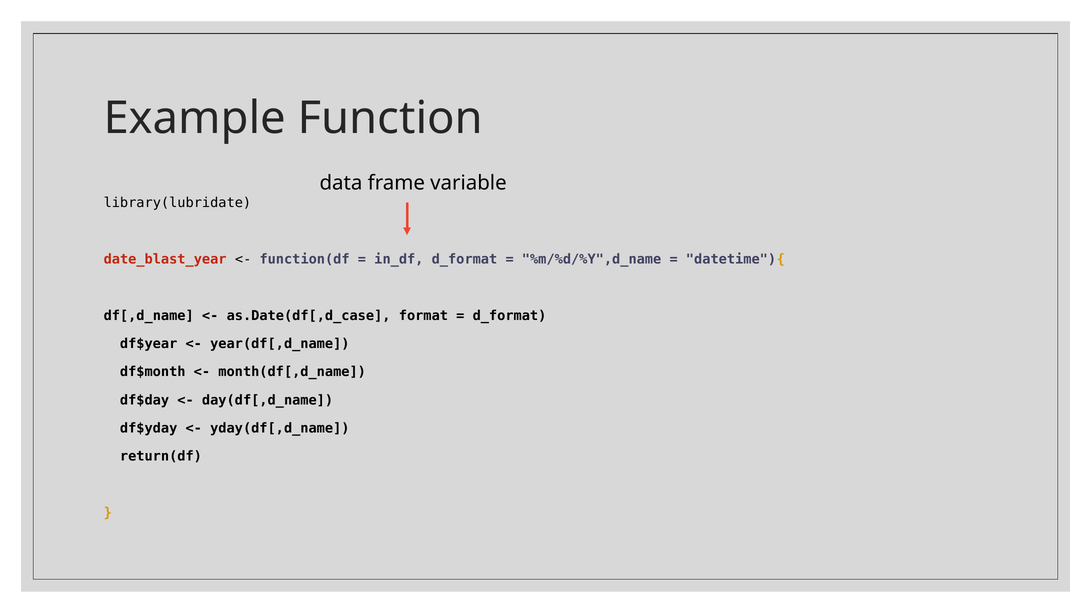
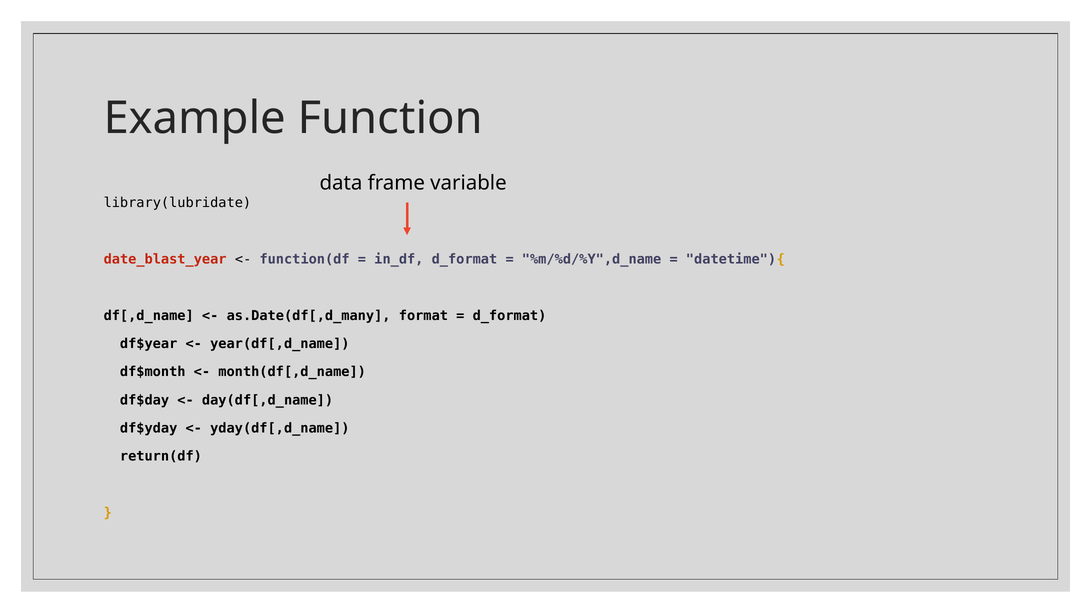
as.Date(df[,d_case: as.Date(df[,d_case -> as.Date(df[,d_many
